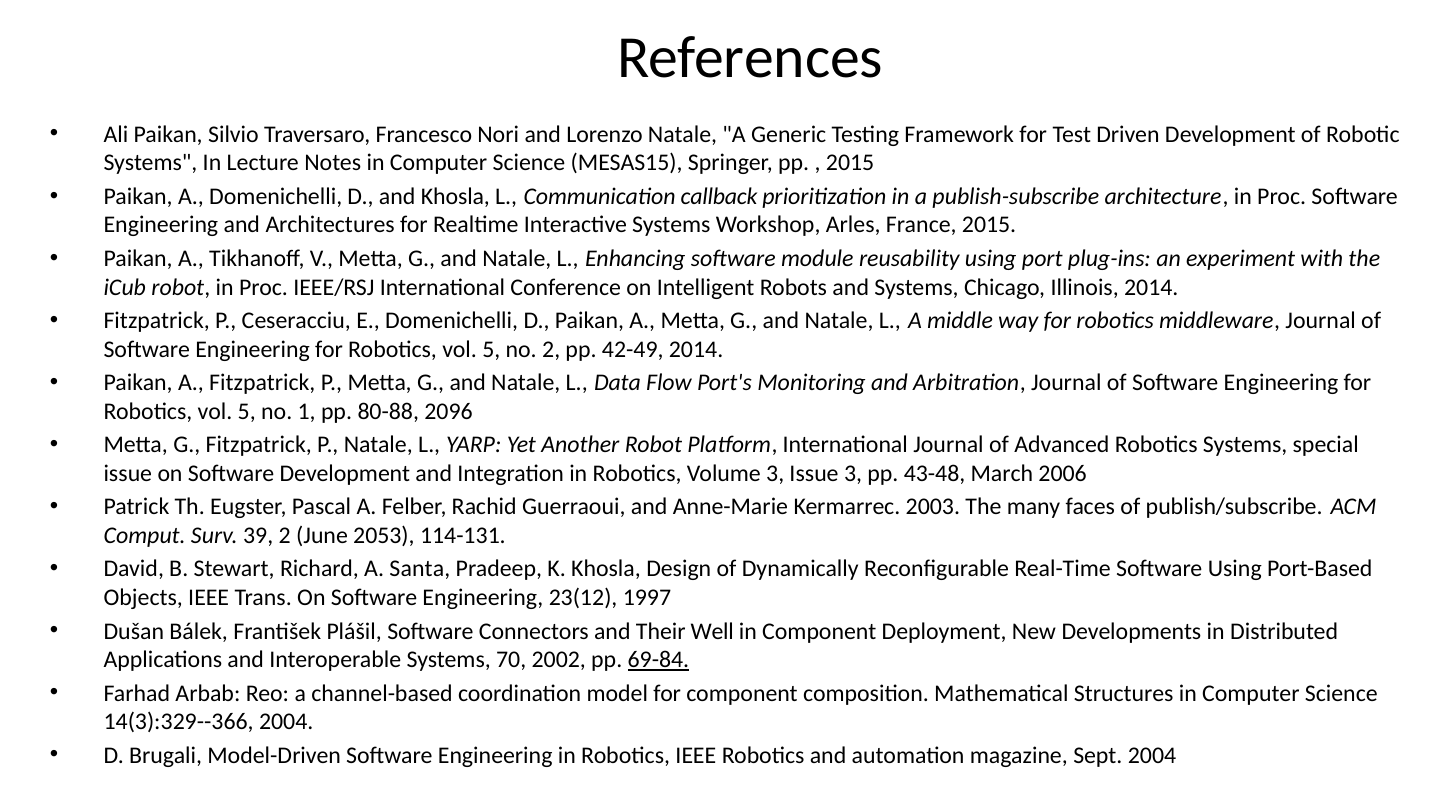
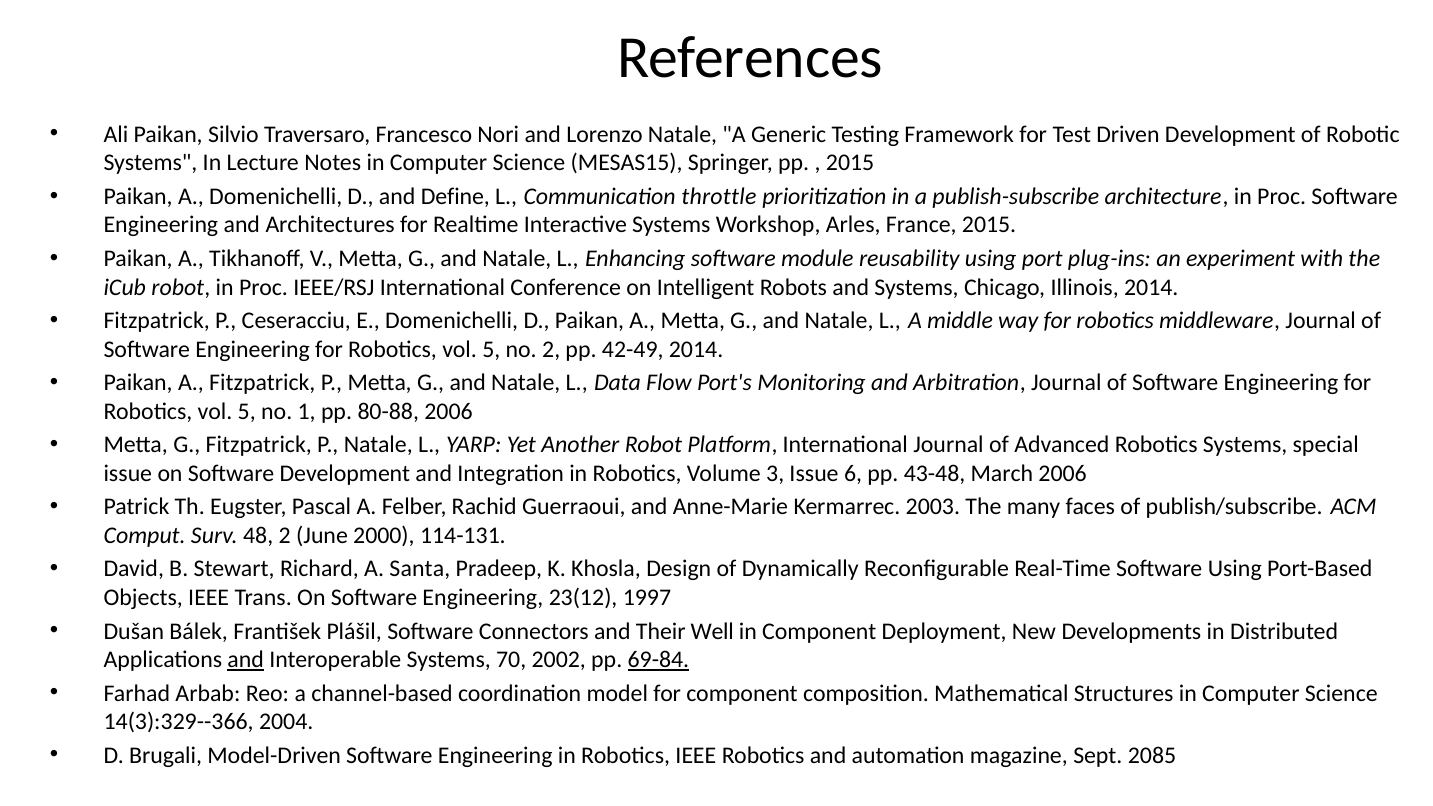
and Khosla: Khosla -> Define
callback: callback -> throttle
80-88 2096: 2096 -> 2006
Issue 3: 3 -> 6
39: 39 -> 48
2053: 2053 -> 2000
and at (246, 660) underline: none -> present
Sept 2004: 2004 -> 2085
